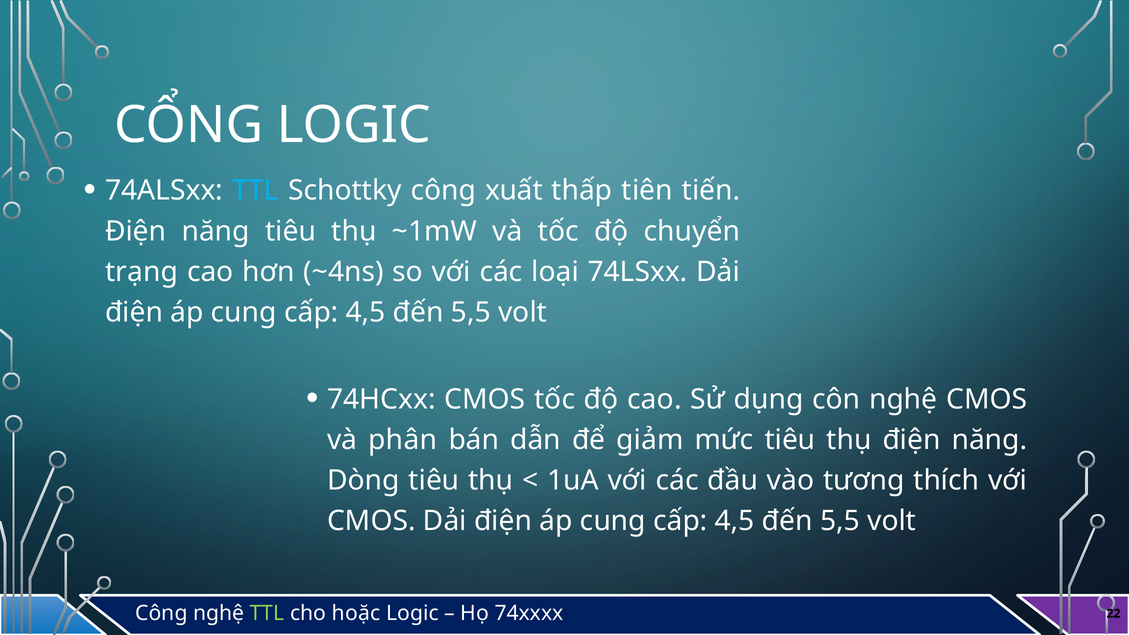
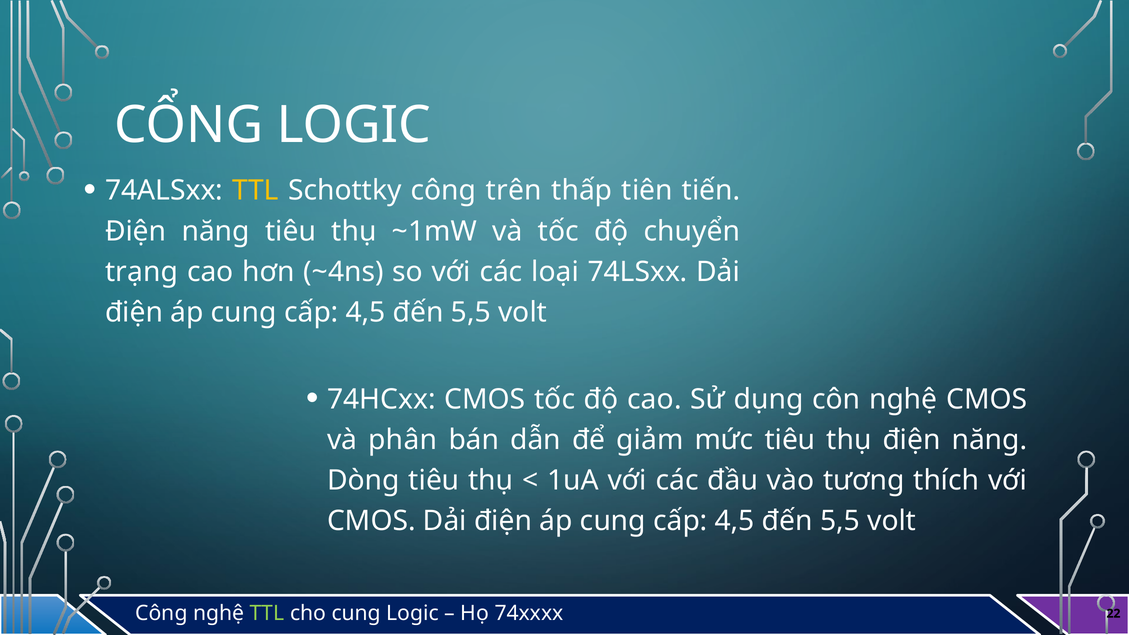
TTL at (255, 191) colour: light blue -> yellow
xuất: xuất -> trên
cho hoặc: hoặc -> cung
